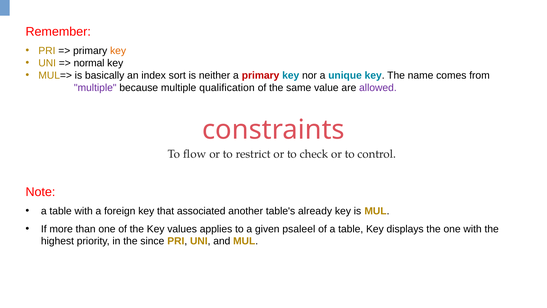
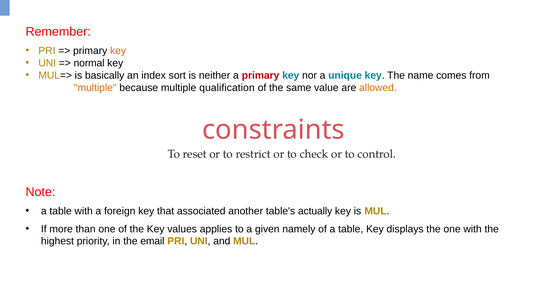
multiple at (95, 88) colour: purple -> orange
allowed colour: purple -> orange
flow: flow -> reset
already: already -> actually
psaleel: psaleel -> namely
since: since -> email
